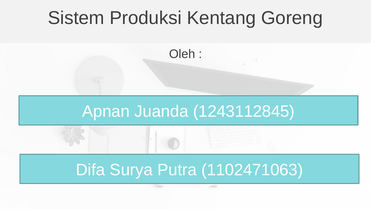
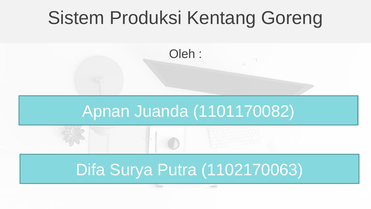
1243112845: 1243112845 -> 1101170082
1102471063: 1102471063 -> 1102170063
